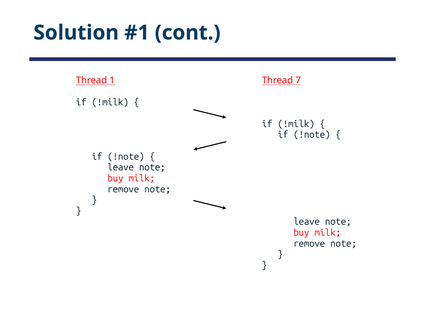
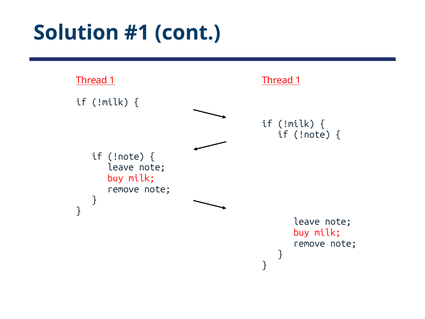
7 at (298, 80): 7 -> 1
